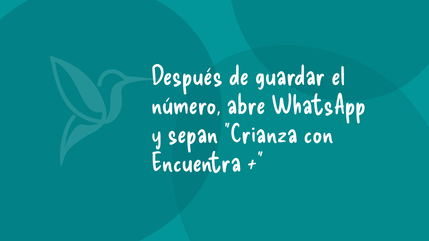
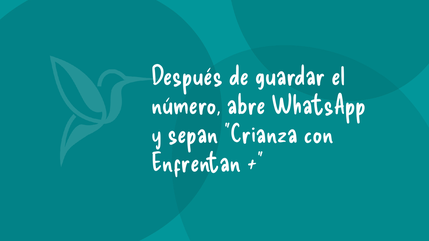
Encuentra: Encuentra -> Enfrentan
